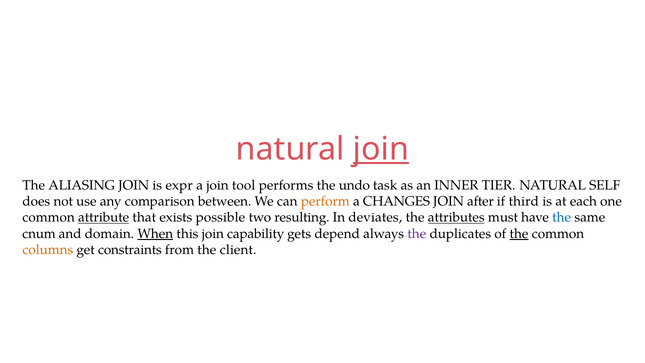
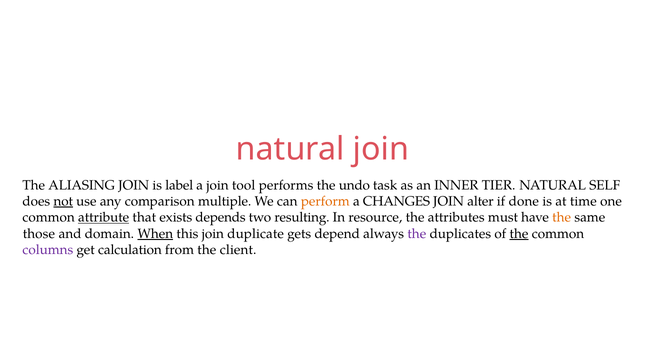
join at (381, 149) underline: present -> none
expr: expr -> label
not underline: none -> present
between: between -> multiple
after: after -> alter
third: third -> done
each: each -> time
possible: possible -> depends
deviates: deviates -> resource
attributes underline: present -> none
the at (562, 217) colour: blue -> orange
cnum: cnum -> those
capability: capability -> duplicate
columns colour: orange -> purple
constraints: constraints -> calculation
